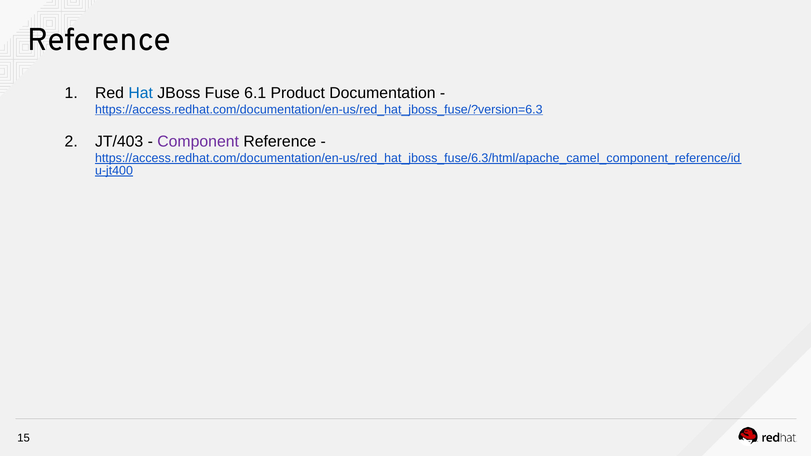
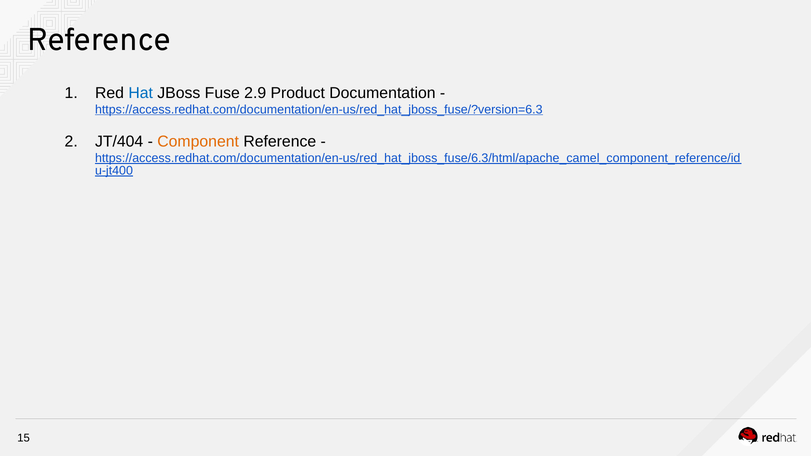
6.1: 6.1 -> 2.9
JT/403: JT/403 -> JT/404
Component colour: purple -> orange
